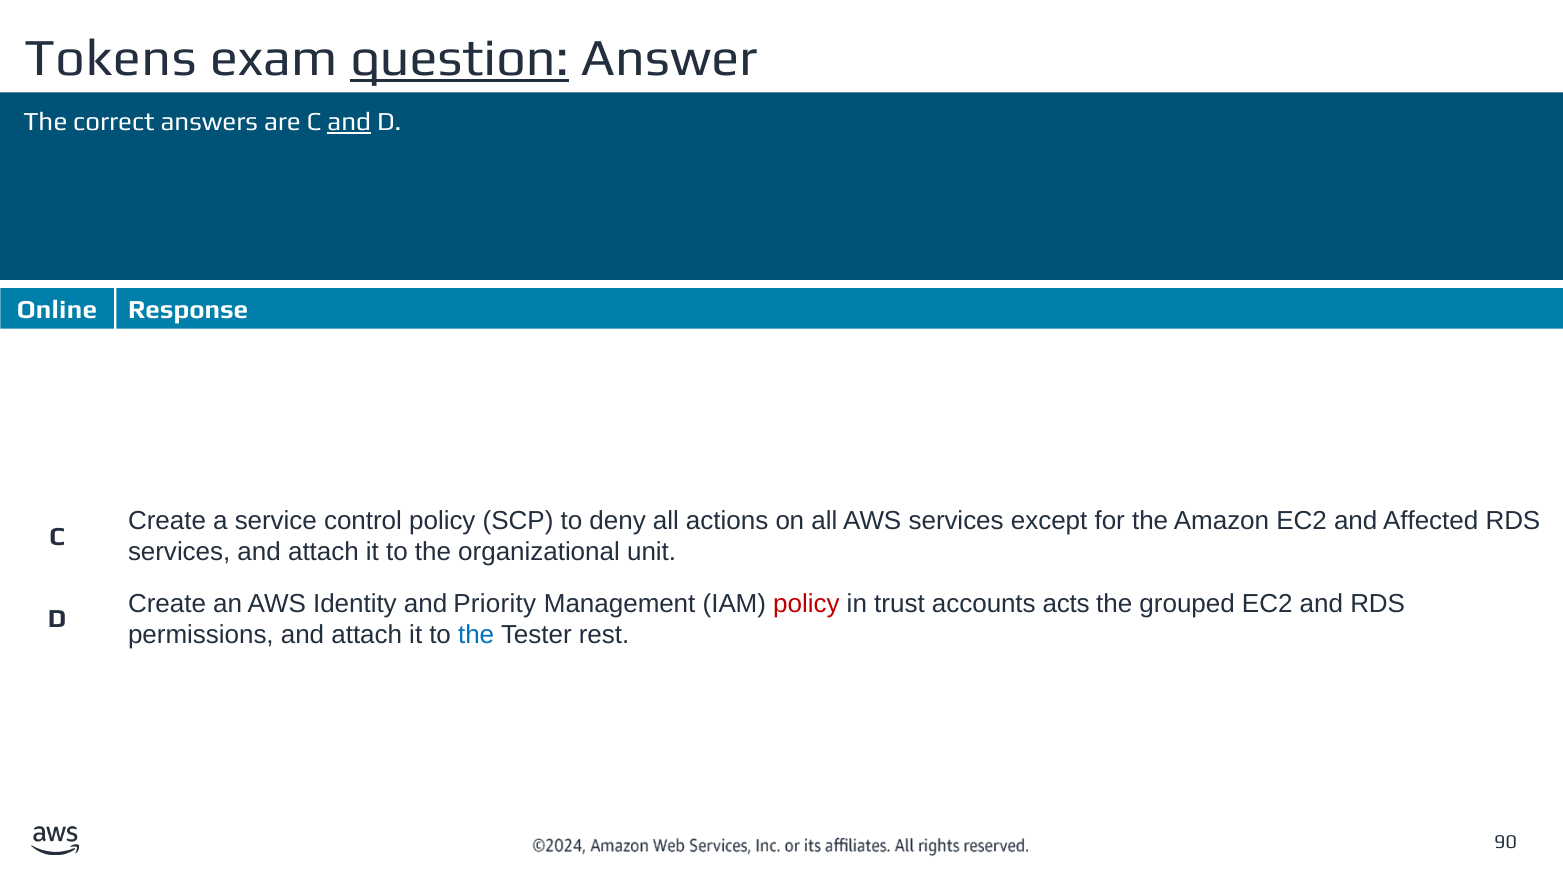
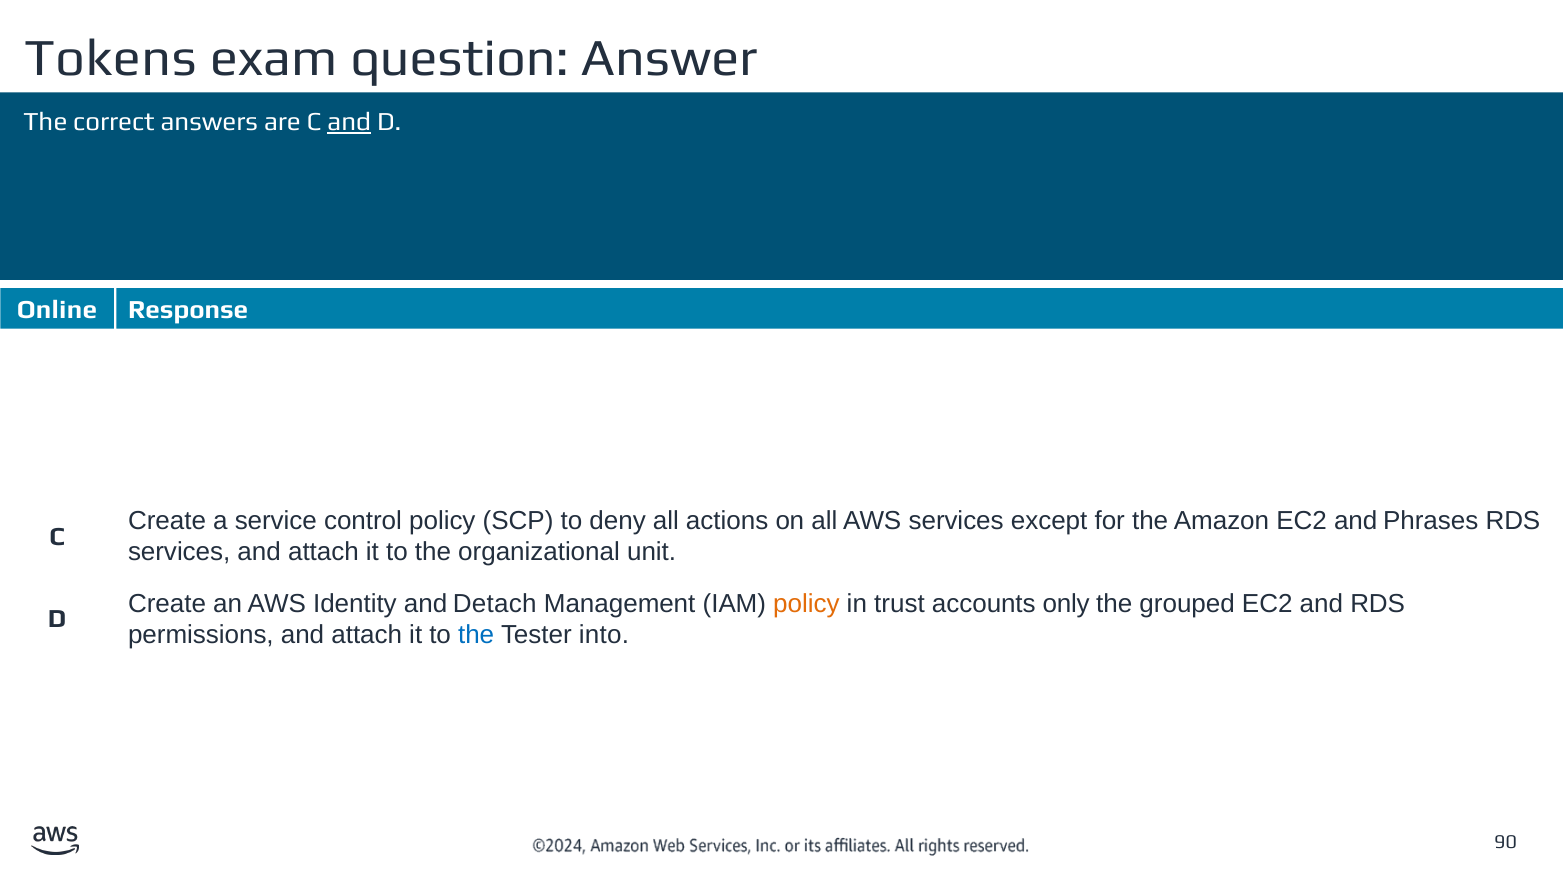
question underline: present -> none
Affected: Affected -> Phrases
Priority: Priority -> Detach
policy at (806, 604) colour: red -> orange
acts: acts -> only
rest: rest -> into
